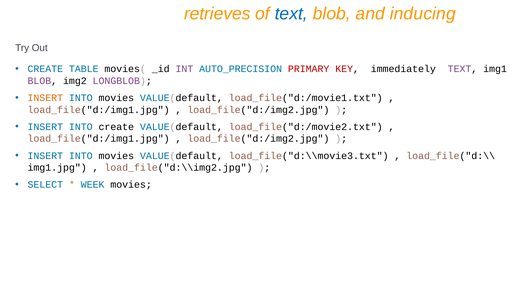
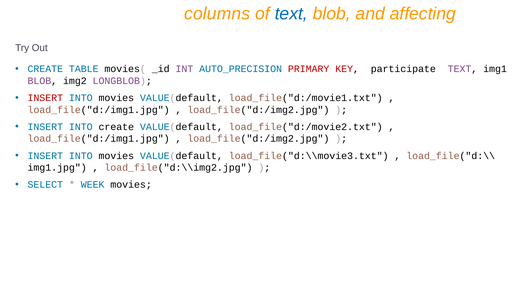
retrieves: retrieves -> columns
inducing: inducing -> affecting
immediately: immediately -> participate
INSERT at (45, 98) colour: orange -> red
